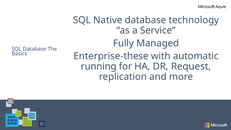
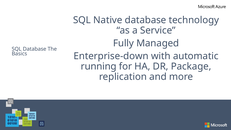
Enterprise-these: Enterprise-these -> Enterprise-down
Request: Request -> Package
